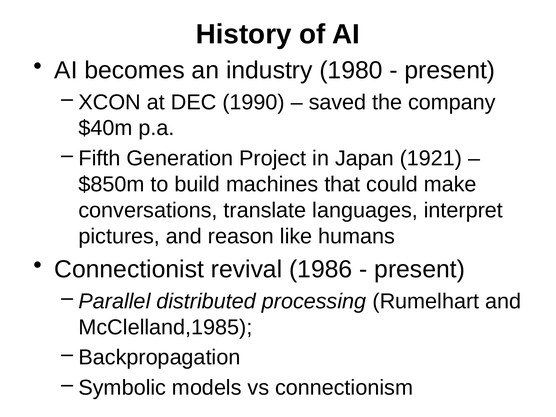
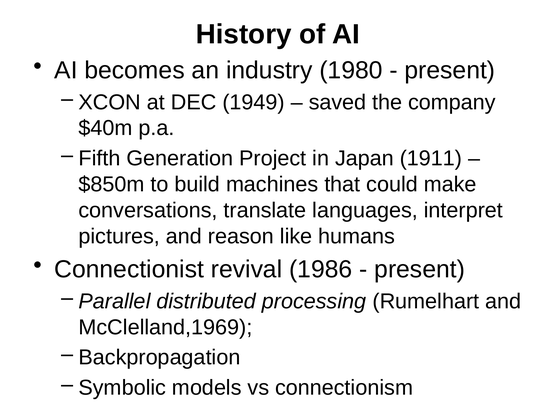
1990: 1990 -> 1949
1921: 1921 -> 1911
McClelland,1985: McClelland,1985 -> McClelland,1969
